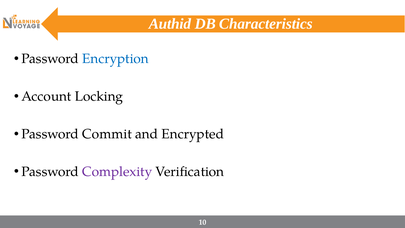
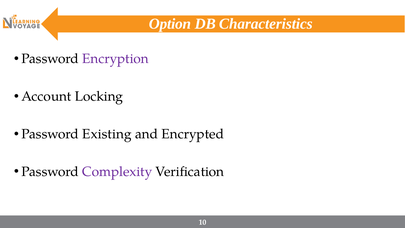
Authid: Authid -> Option
Encryption colour: blue -> purple
Commit: Commit -> Existing
